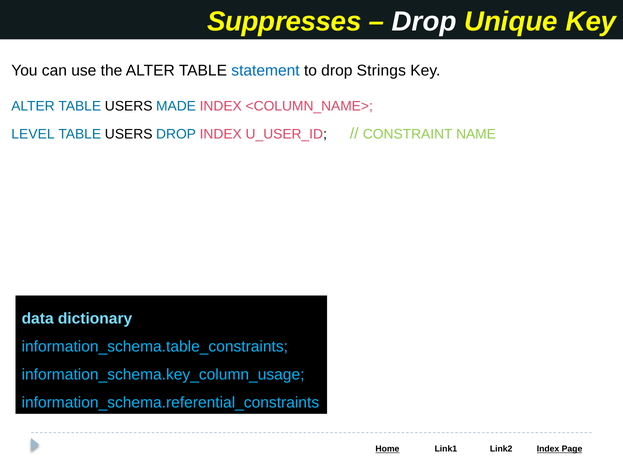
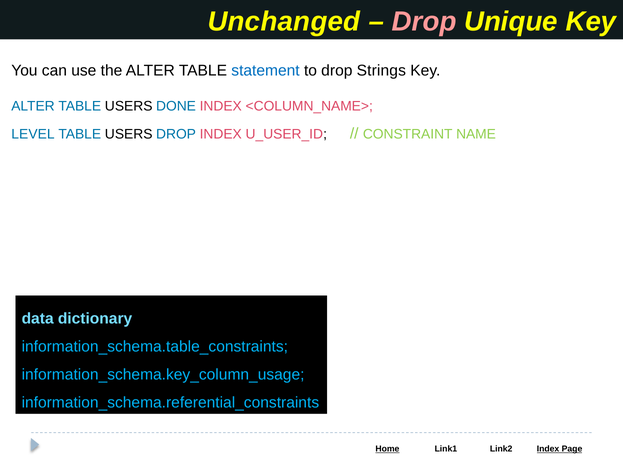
Suppresses: Suppresses -> Unchanged
Drop at (424, 22) colour: white -> pink
MADE: MADE -> DONE
